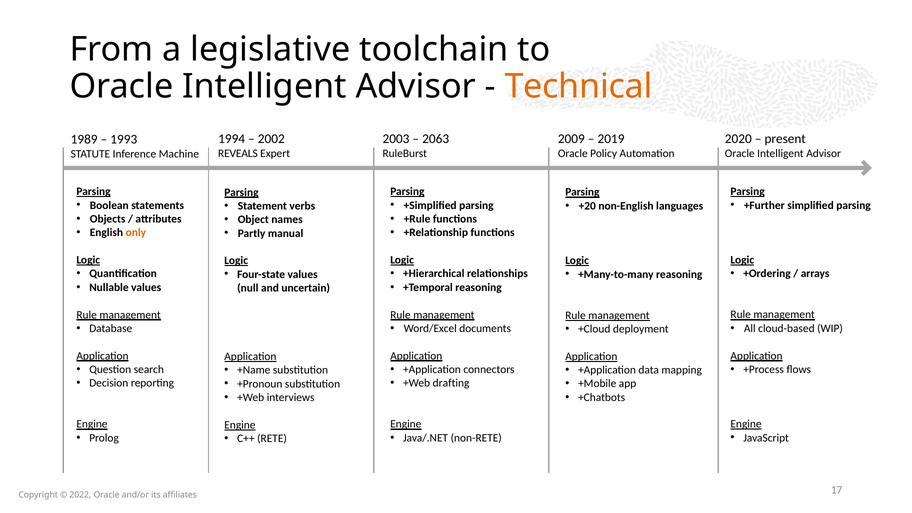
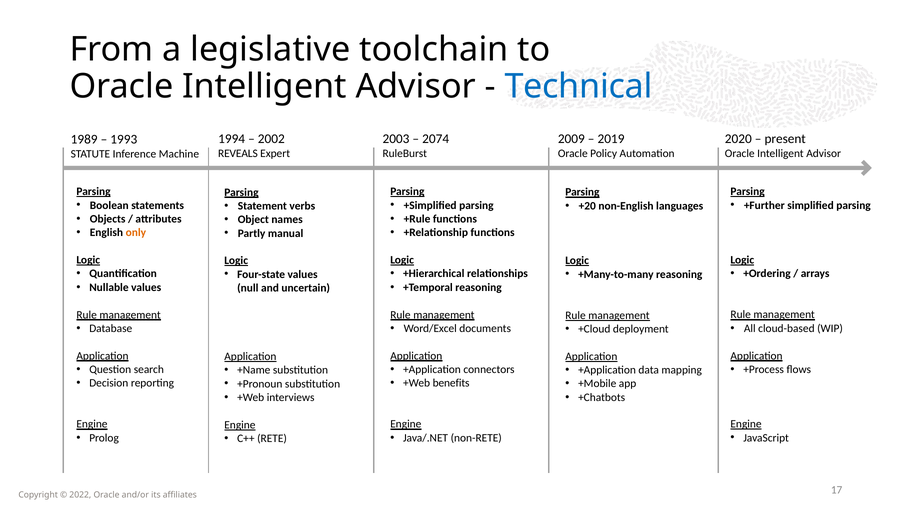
Technical colour: orange -> blue
2063: 2063 -> 2074
drafting: drafting -> benefits
